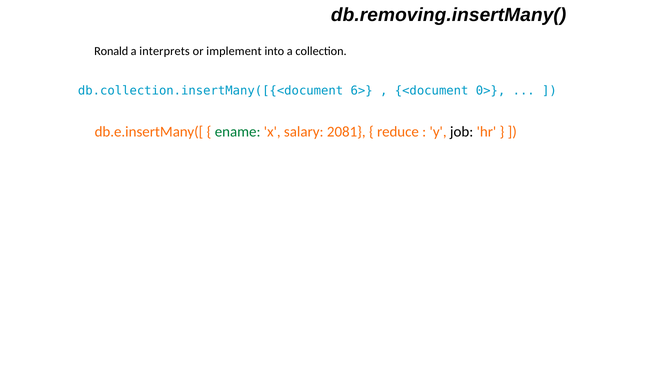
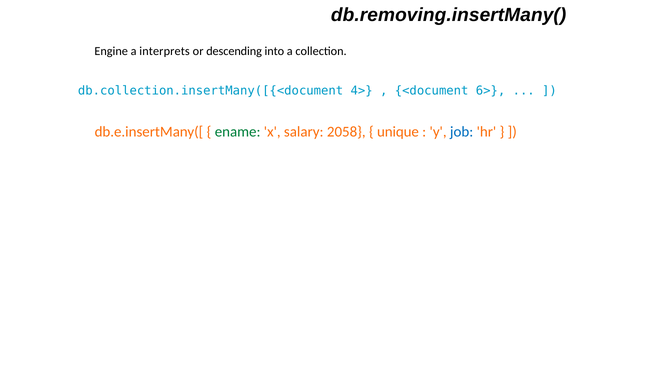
Ronald: Ronald -> Engine
implement: implement -> descending
6>: 6> -> 4>
0>: 0> -> 6>
2081: 2081 -> 2058
reduce: reduce -> unique
job colour: black -> blue
